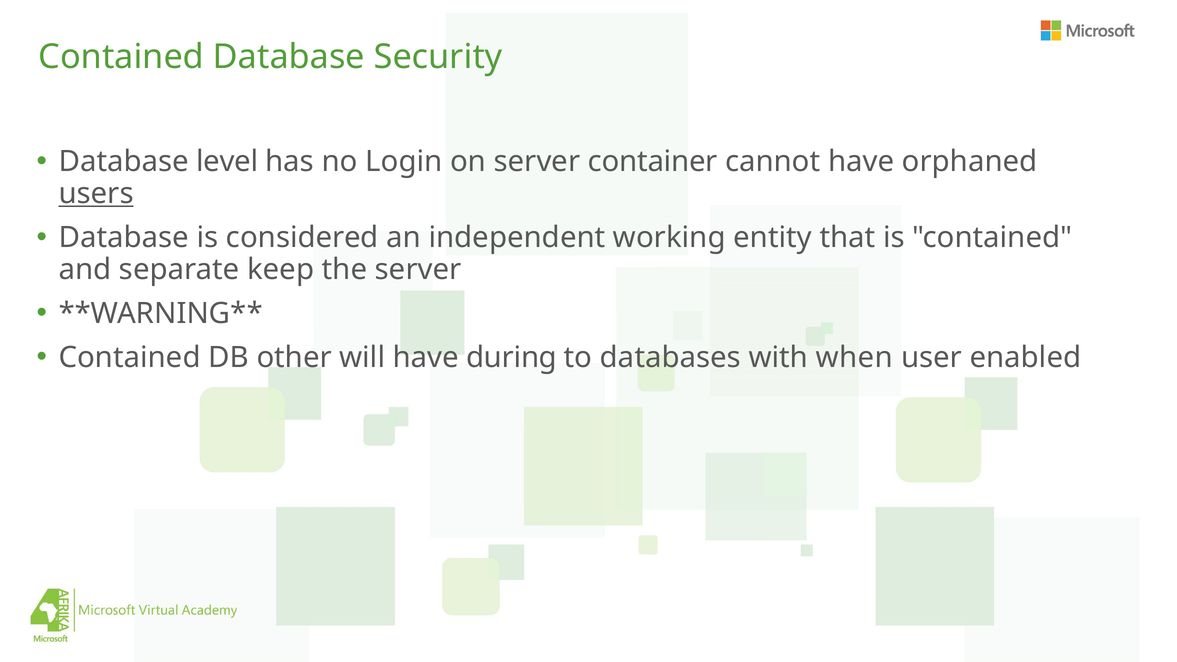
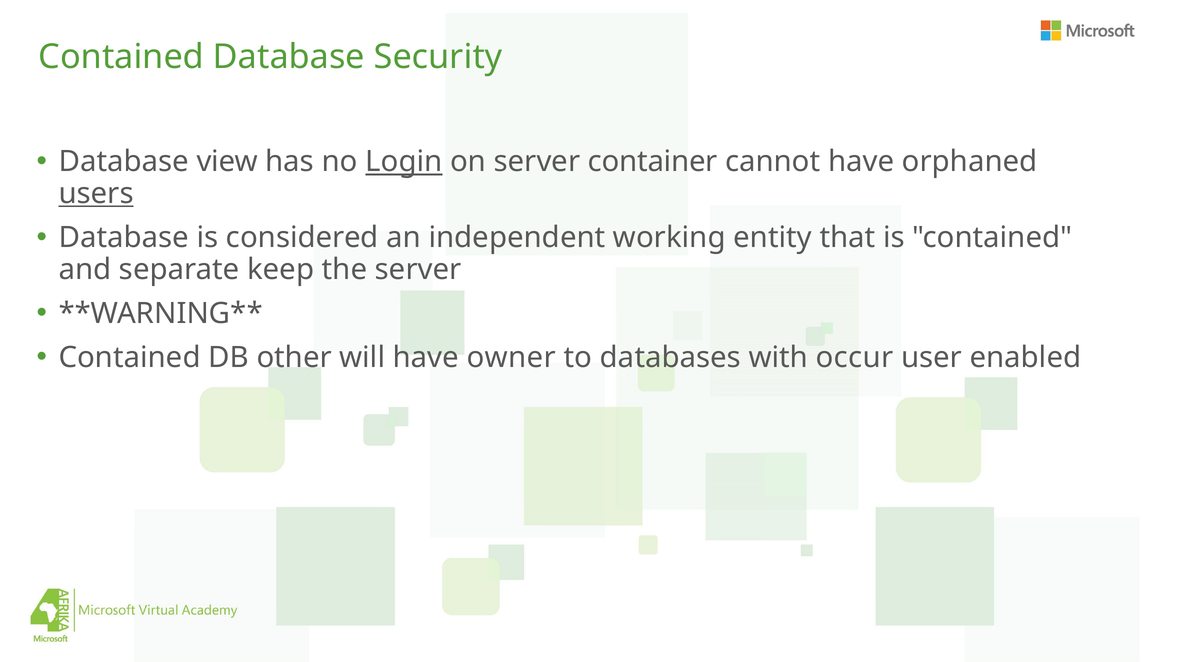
level: level -> view
Login underline: none -> present
during: during -> owner
when: when -> occur
